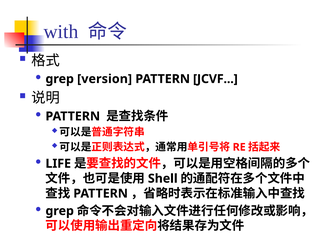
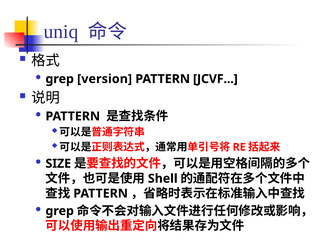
with: with -> uniq
LIFE: LIFE -> SIZE
